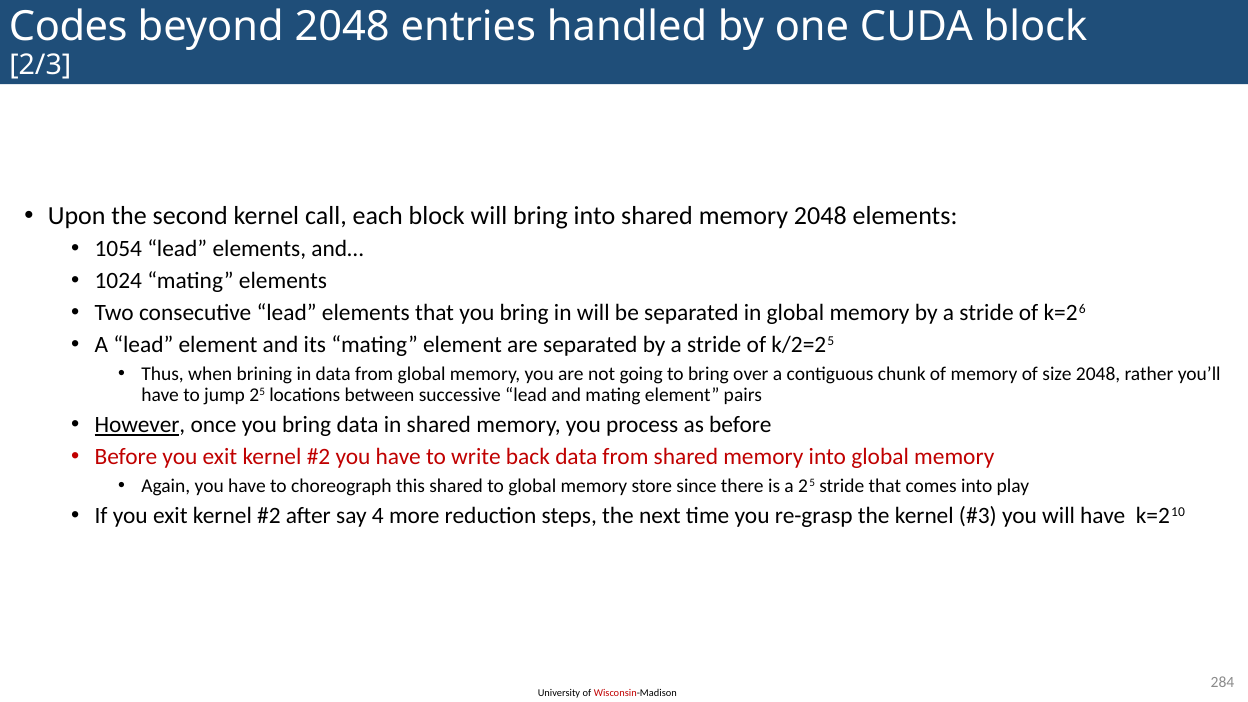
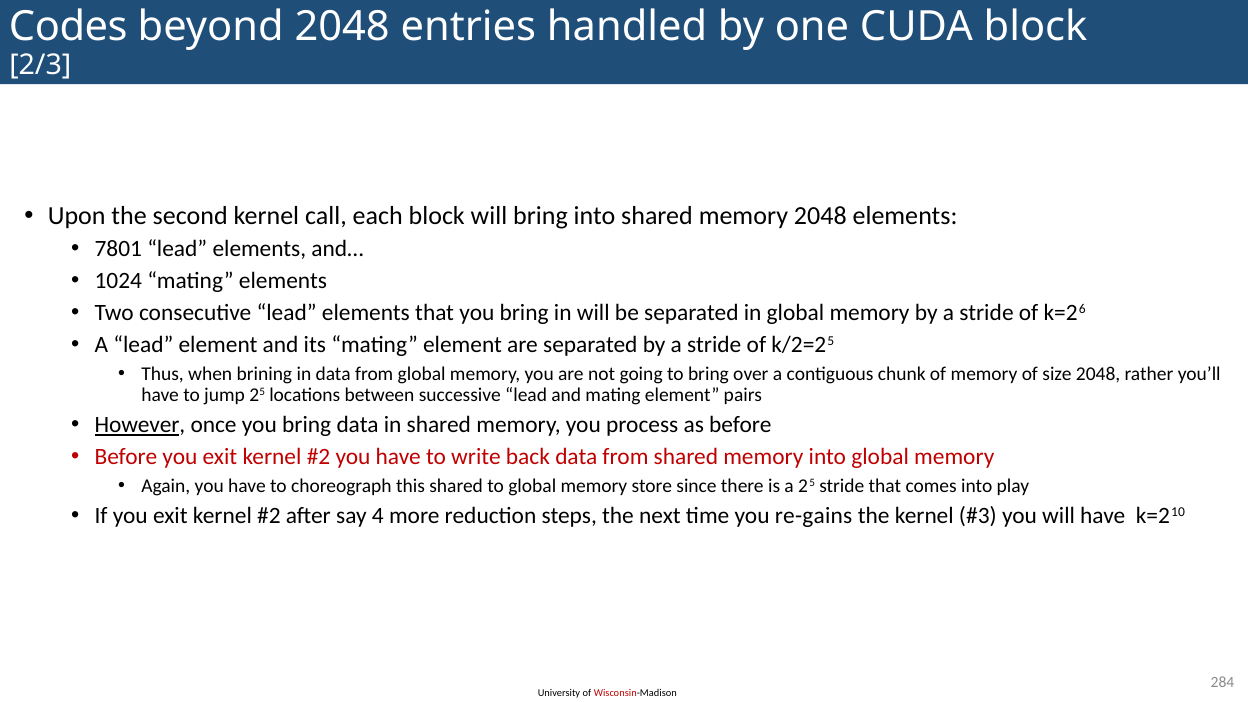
1054: 1054 -> 7801
re-grasp: re-grasp -> re-gains
